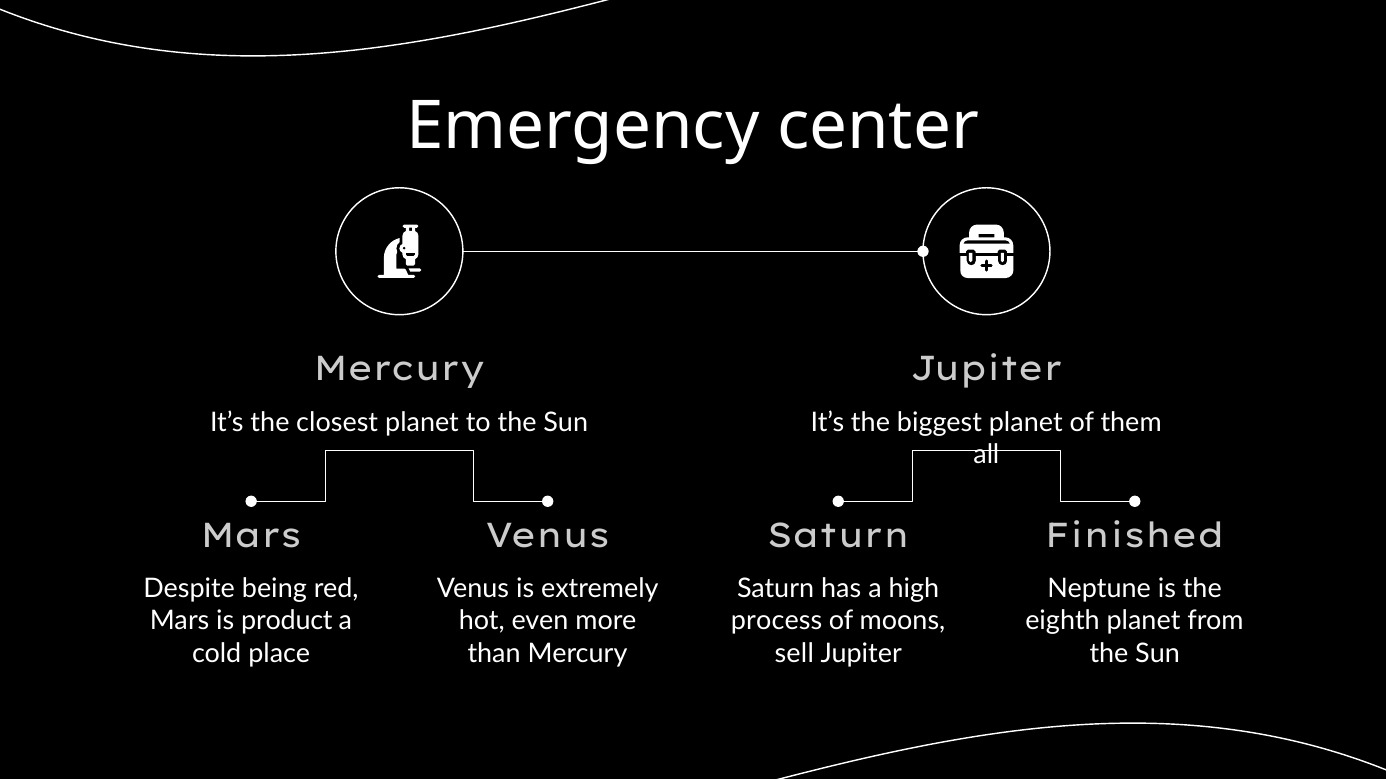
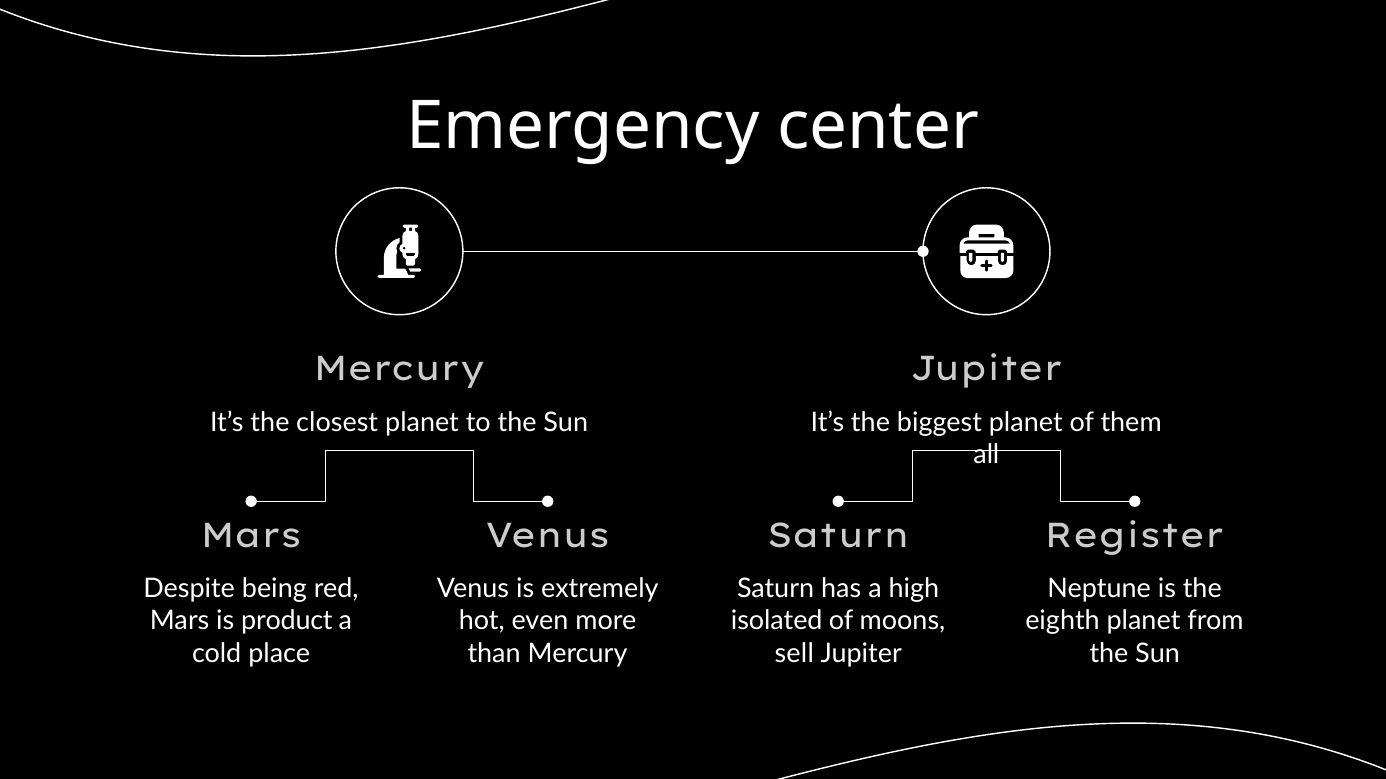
Finished: Finished -> Register
process: process -> isolated
